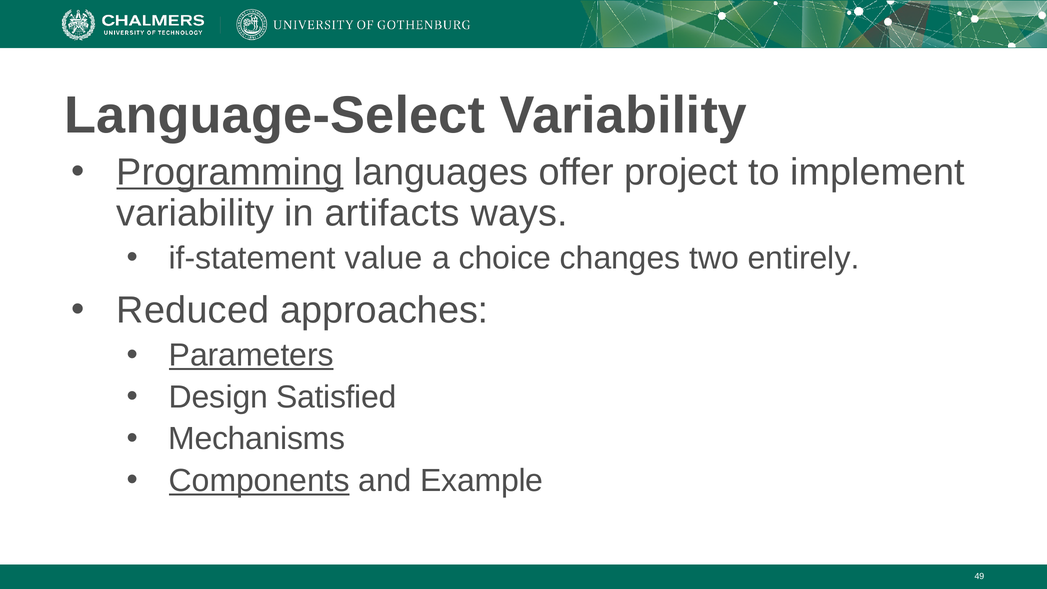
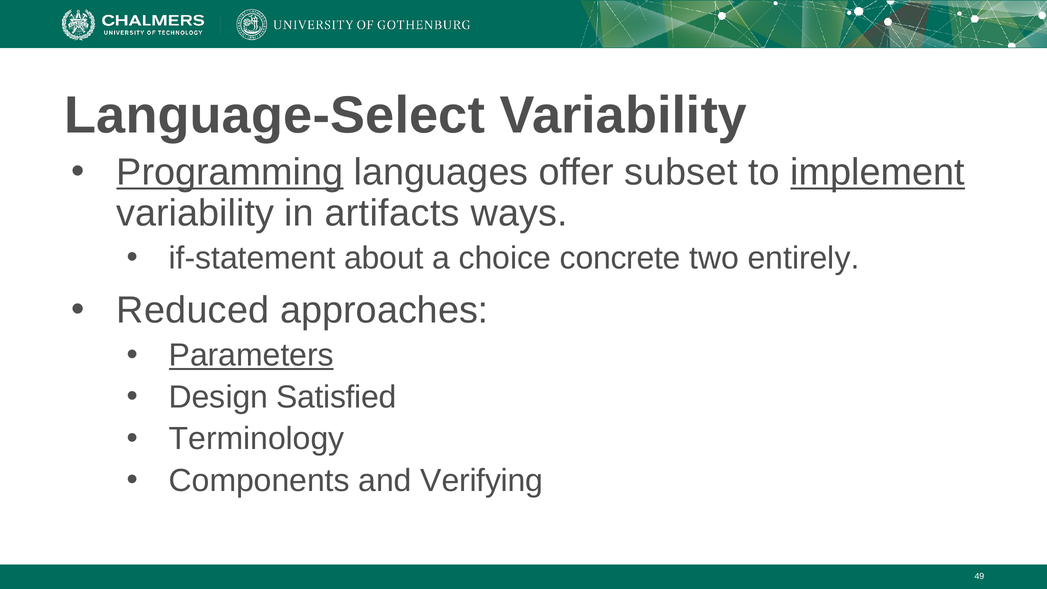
project: project -> subset
implement underline: none -> present
value: value -> about
changes: changes -> concrete
Mechanisms: Mechanisms -> Terminology
Components underline: present -> none
Example: Example -> Verifying
